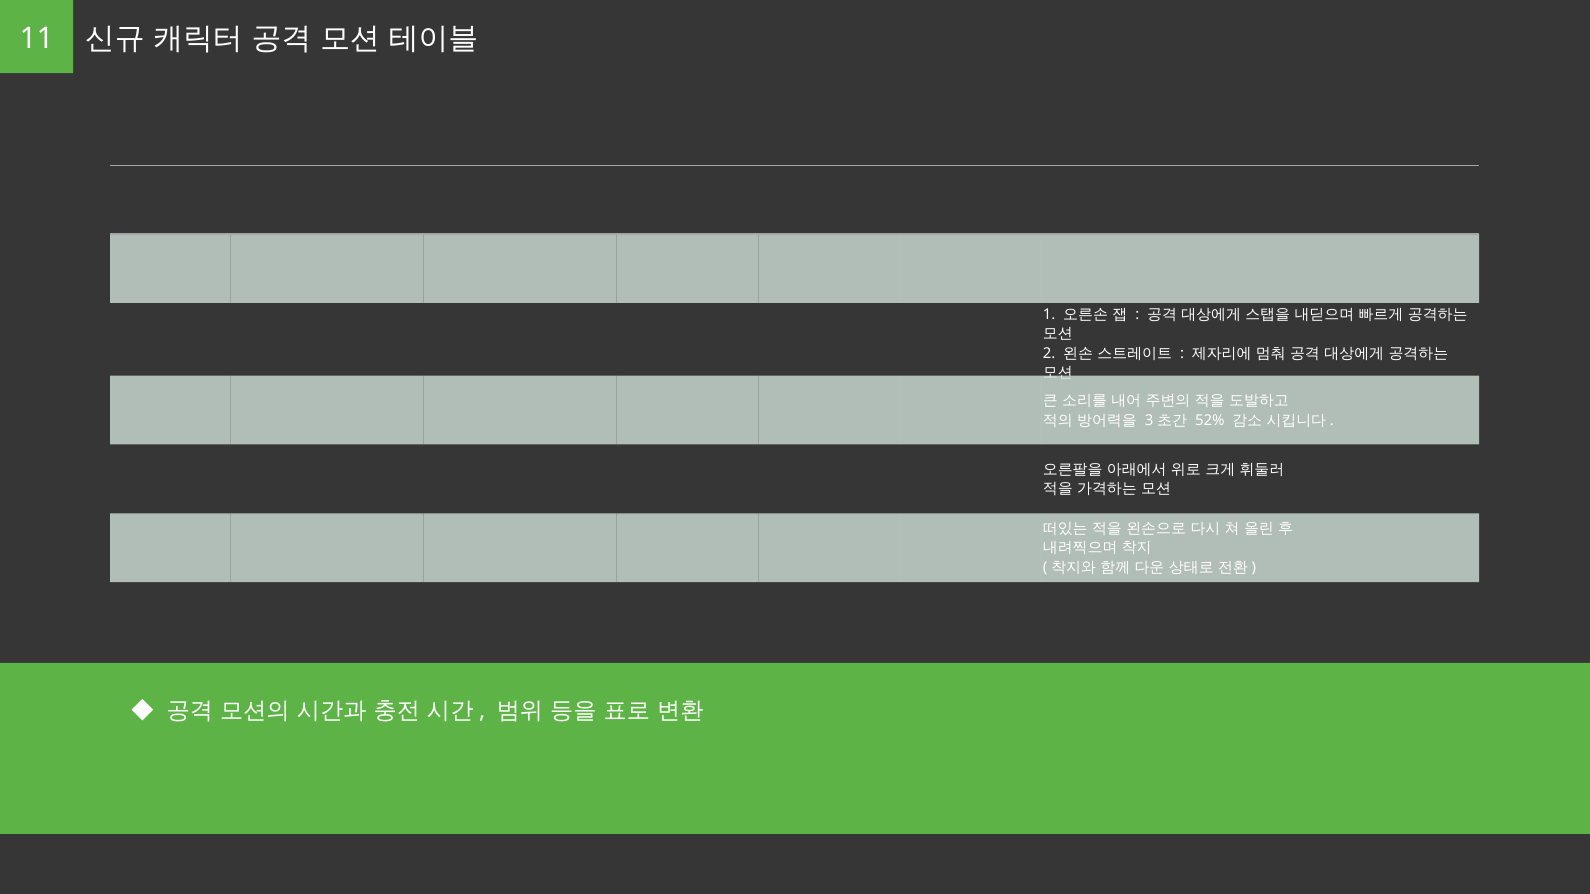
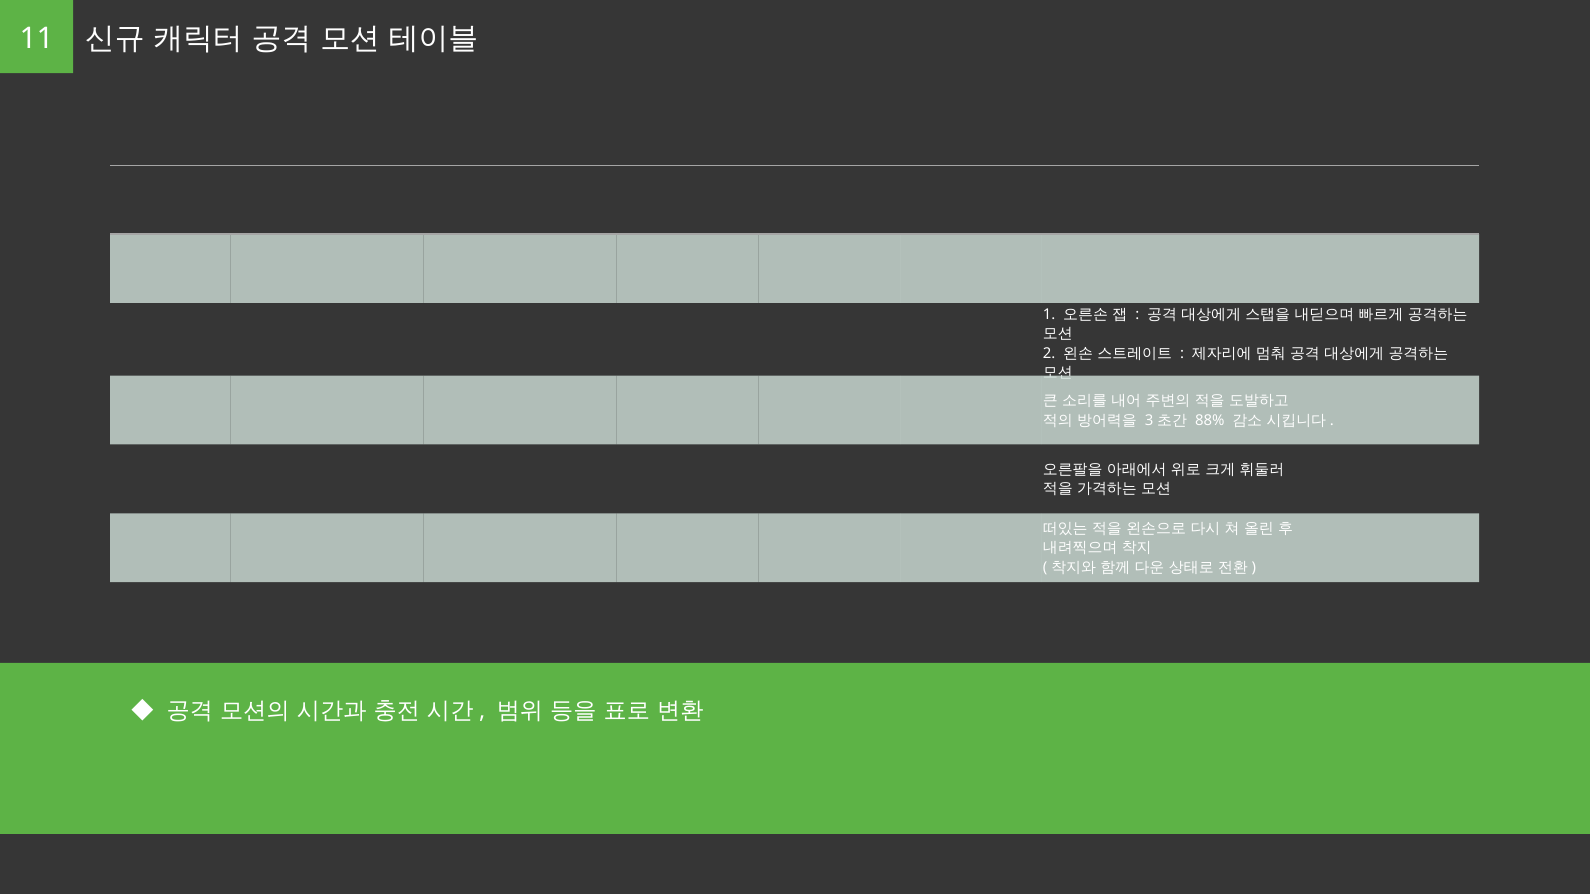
52%: 52% -> 88%
